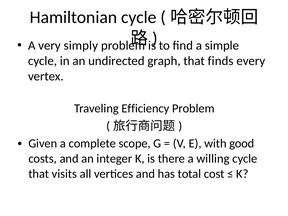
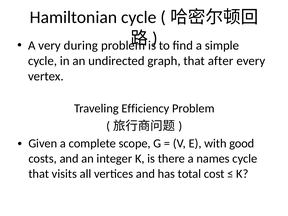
simply: simply -> during
finds: finds -> after
willing: willing -> names
